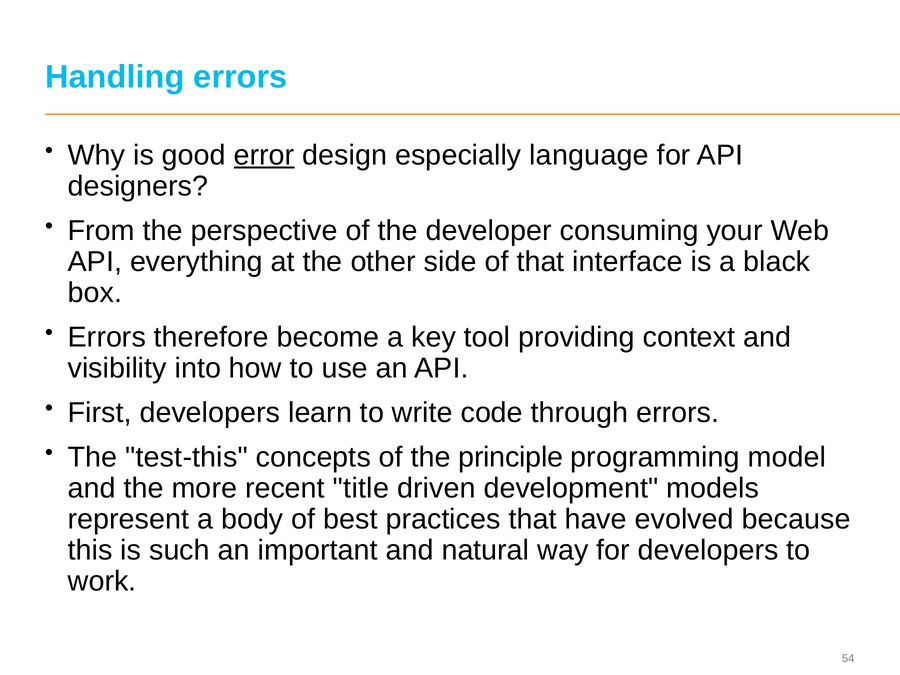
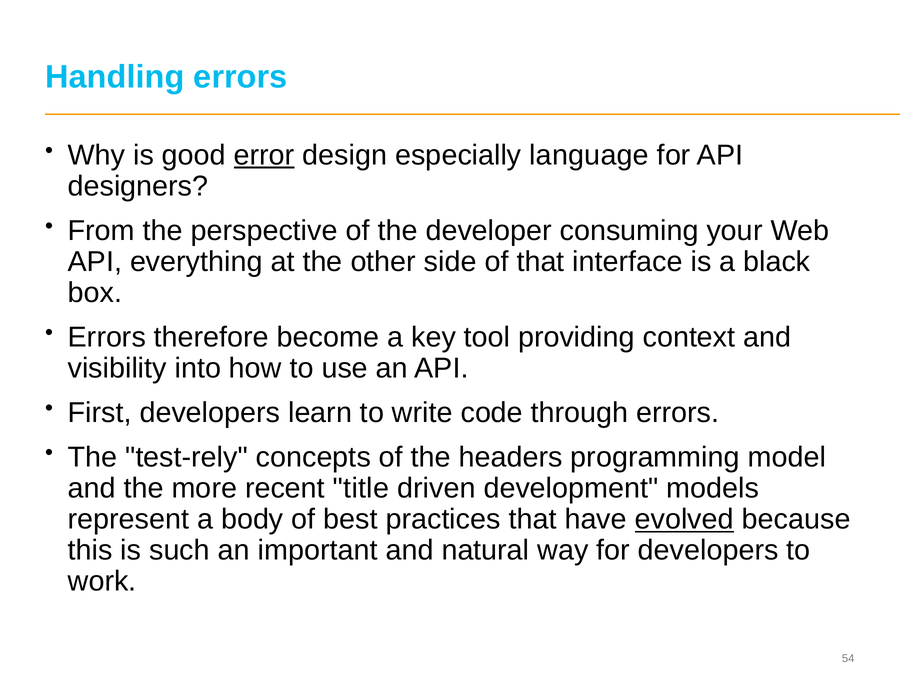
test-this: test-this -> test-rely
principle: principle -> headers
evolved underline: none -> present
